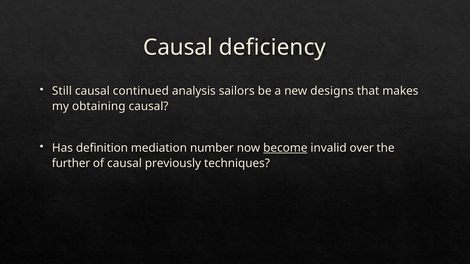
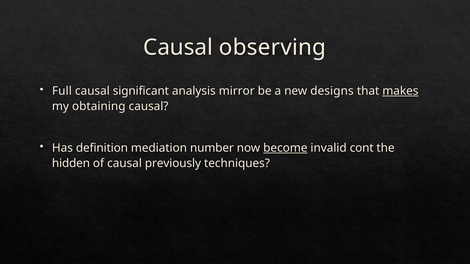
deficiency: deficiency -> observing
Still: Still -> Full
continued: continued -> significant
sailors: sailors -> mirror
makes underline: none -> present
over: over -> cont
further: further -> hidden
